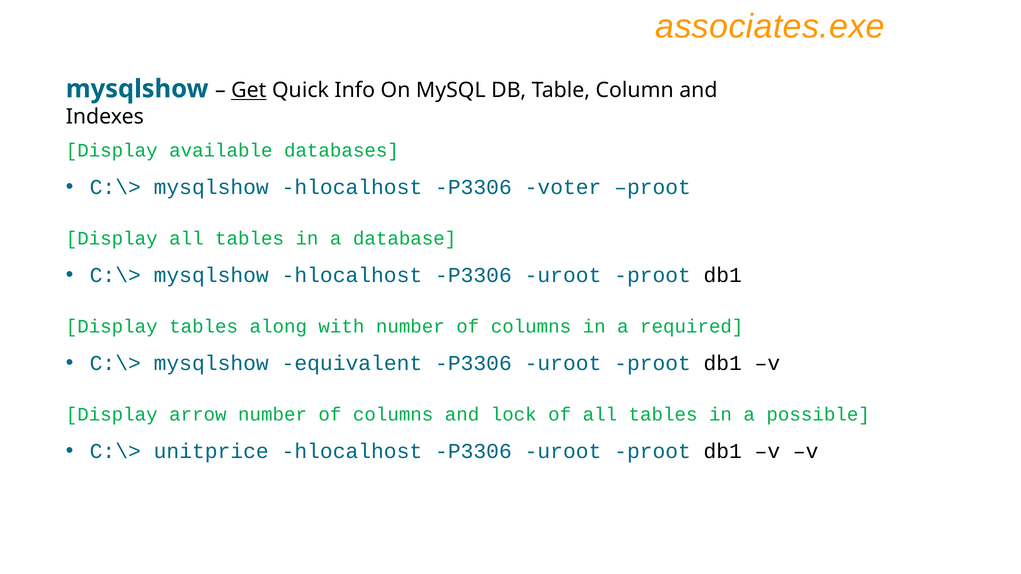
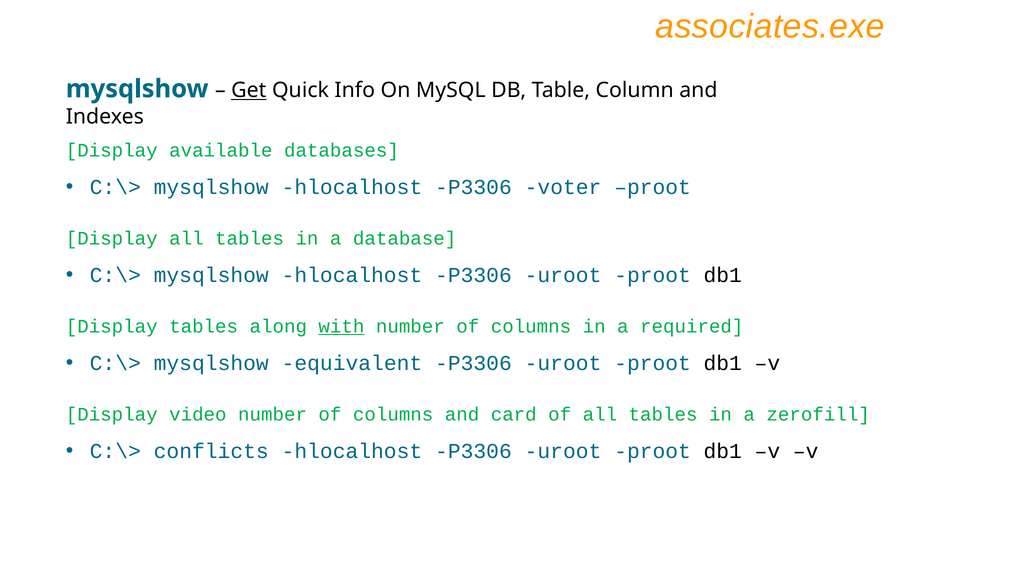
with underline: none -> present
arrow: arrow -> video
lock: lock -> card
possible: possible -> zerofill
unitprice: unitprice -> conflicts
